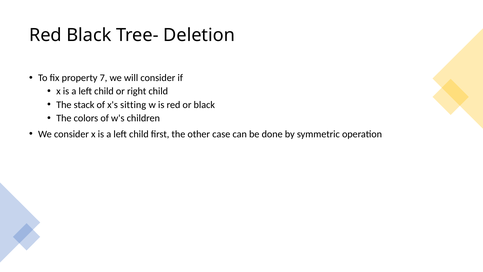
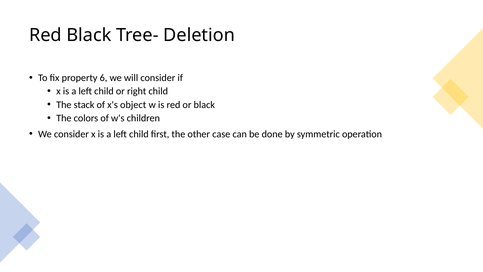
7: 7 -> 6
sitting: sitting -> object
